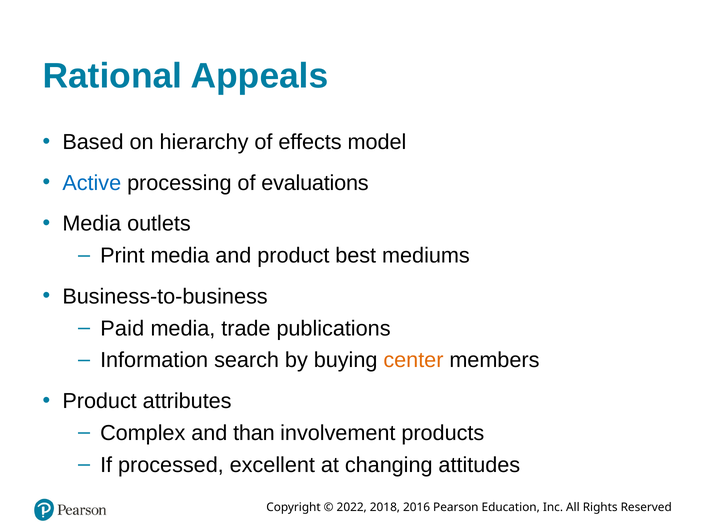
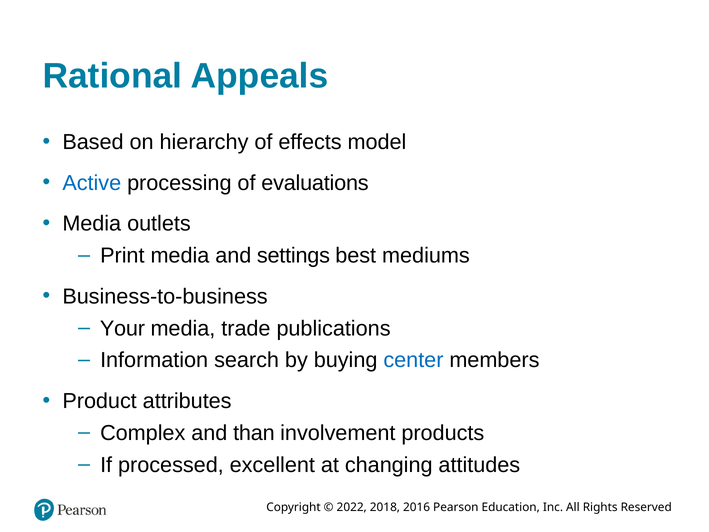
and product: product -> settings
Paid: Paid -> Your
center colour: orange -> blue
